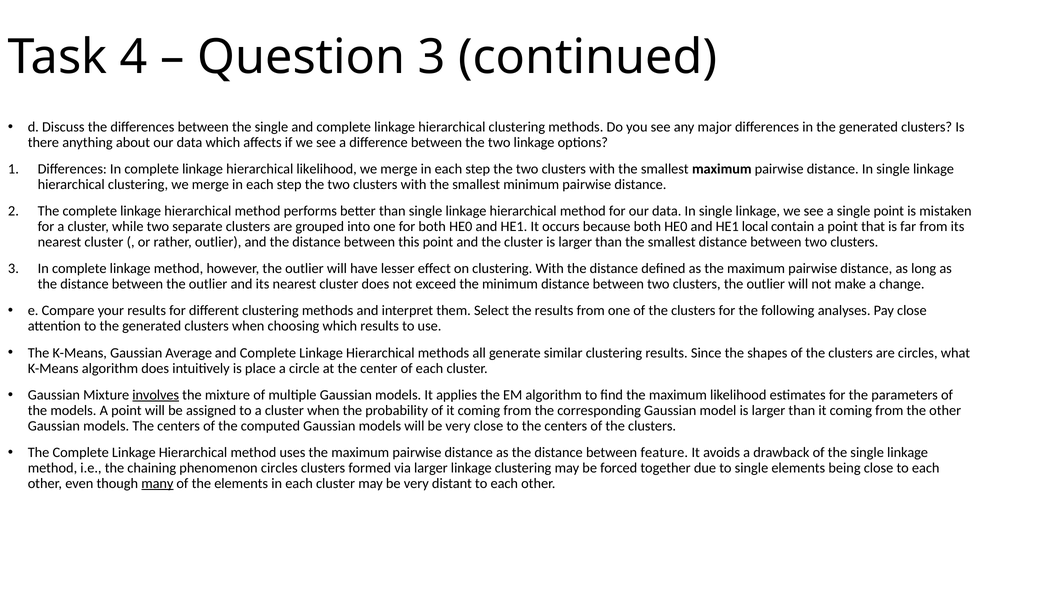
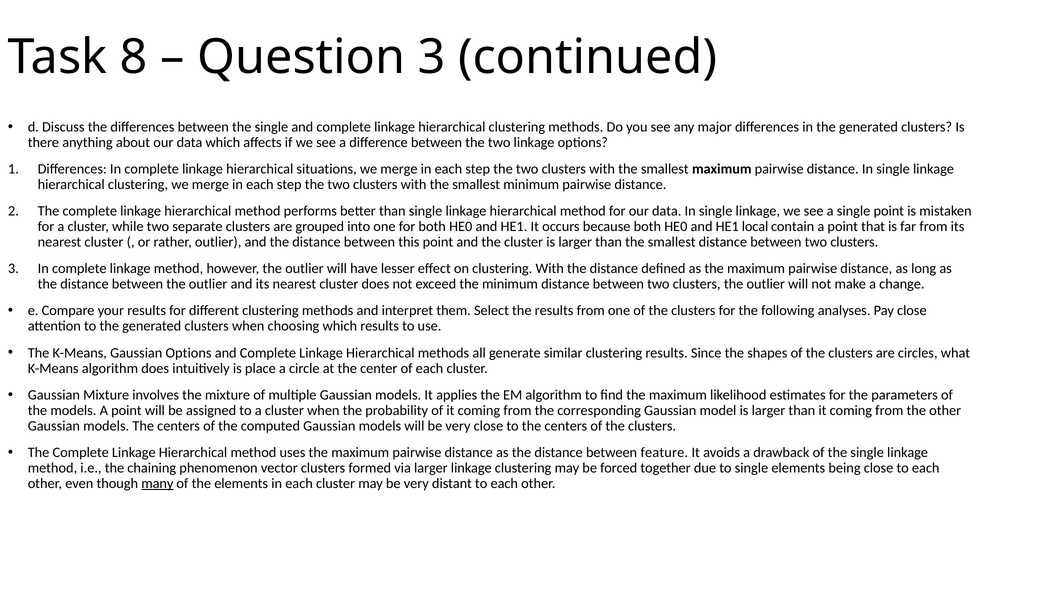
4: 4 -> 8
hierarchical likelihood: likelihood -> situations
Gaussian Average: Average -> Options
involves underline: present -> none
phenomenon circles: circles -> vector
